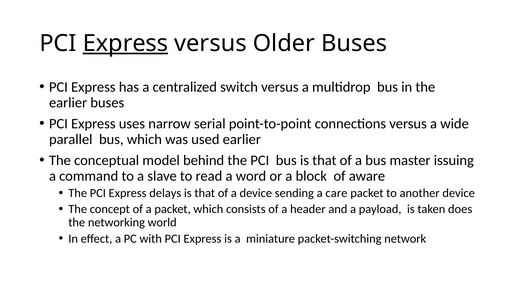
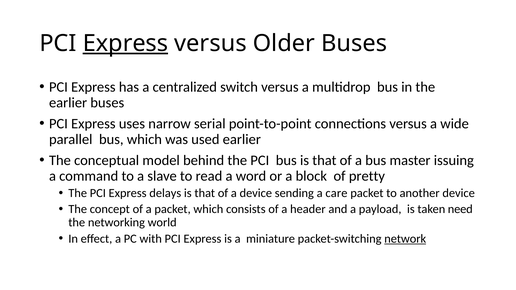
aware: aware -> pretty
does: does -> need
network underline: none -> present
